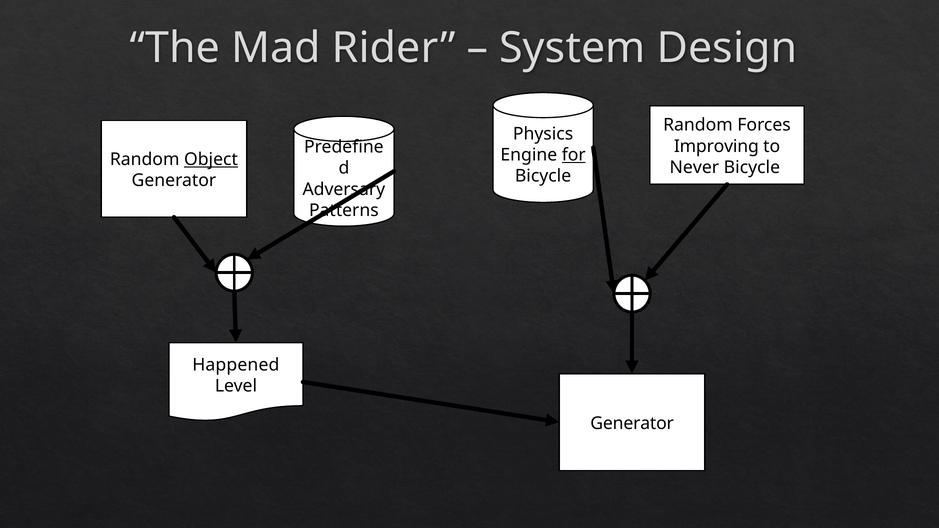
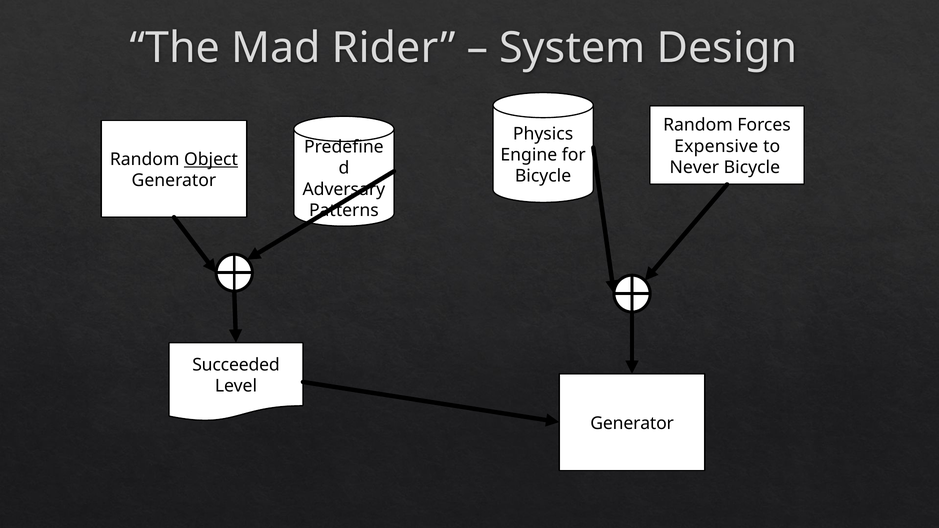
Improving: Improving -> Expensive
for underline: present -> none
Happened: Happened -> Succeeded
